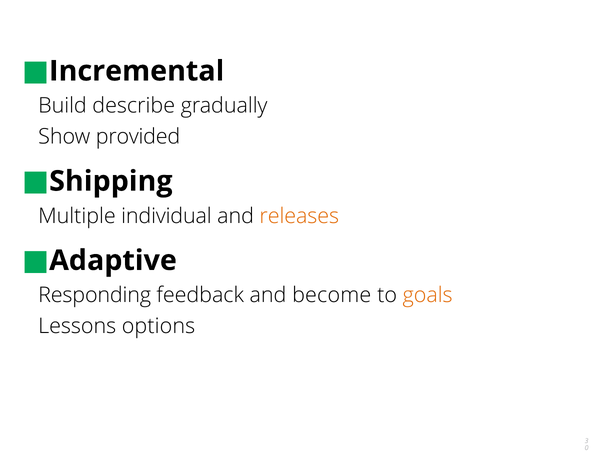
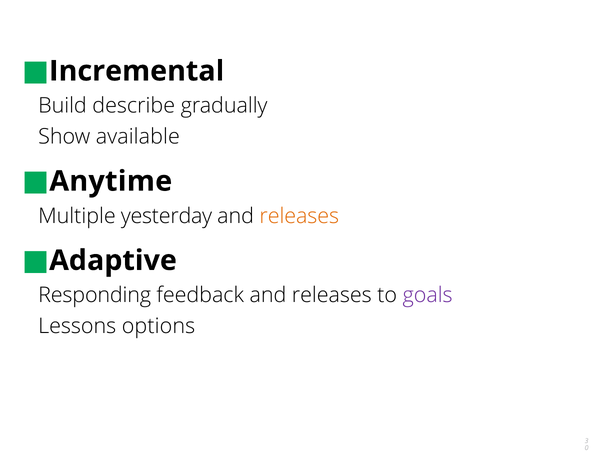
provided: provided -> available
Shipping: Shipping -> Anytime
individual: individual -> yesterday
feedback and become: become -> releases
goals colour: orange -> purple
